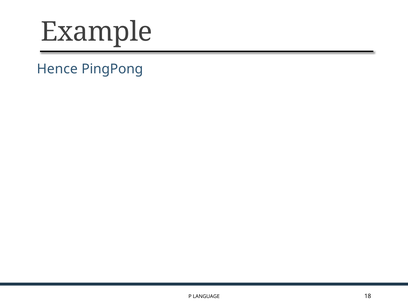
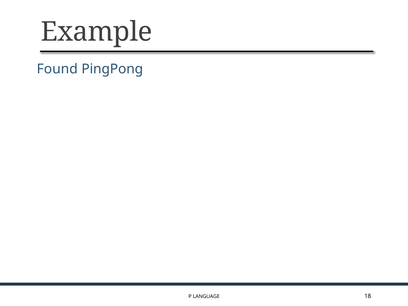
Hence: Hence -> Found
